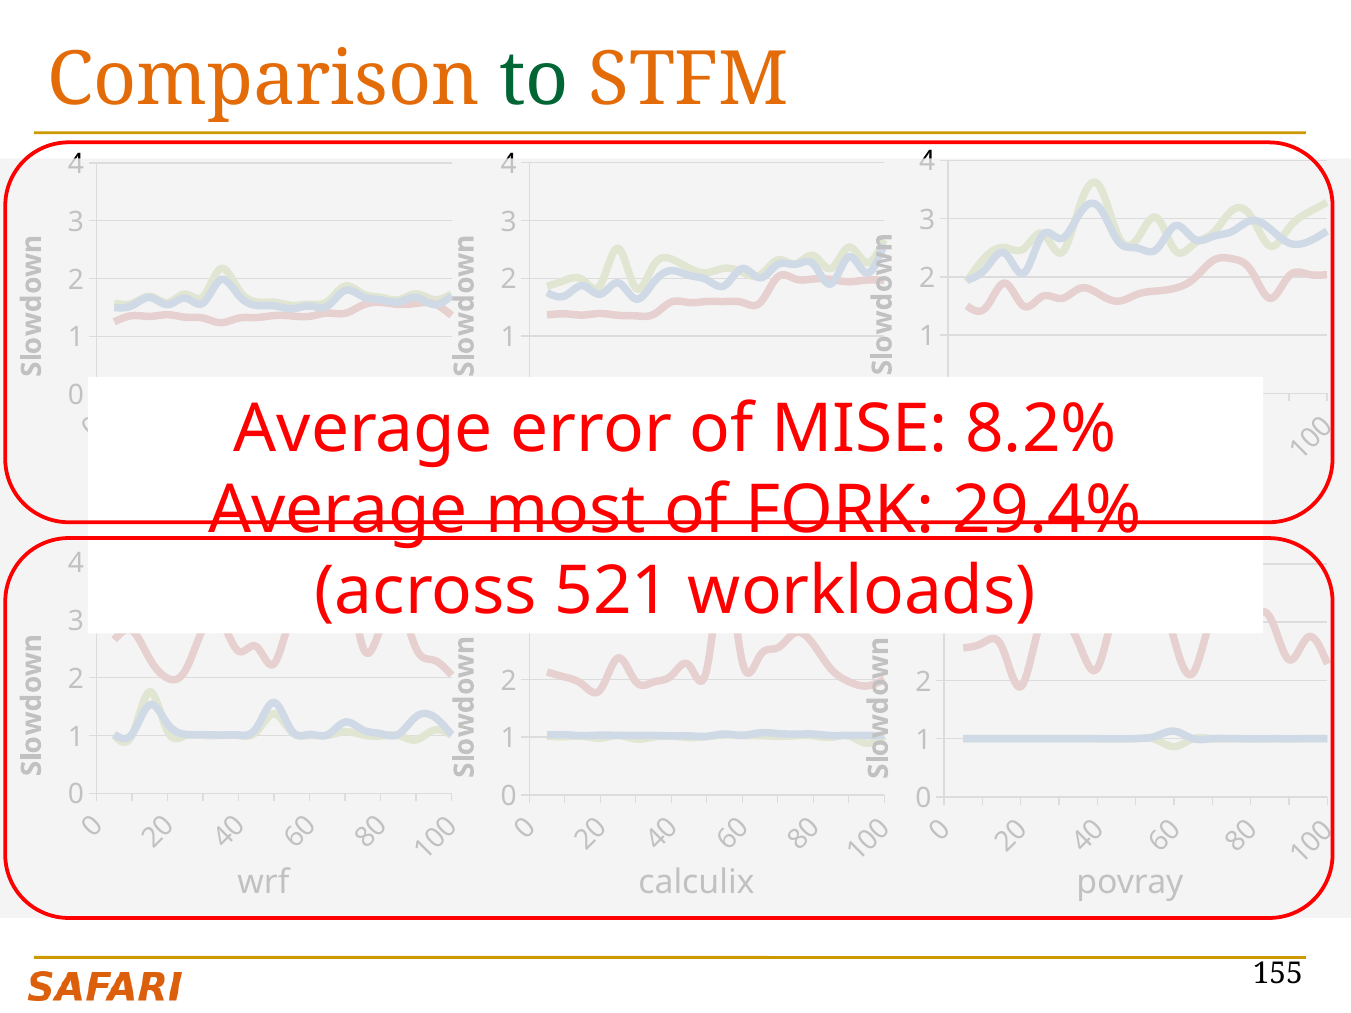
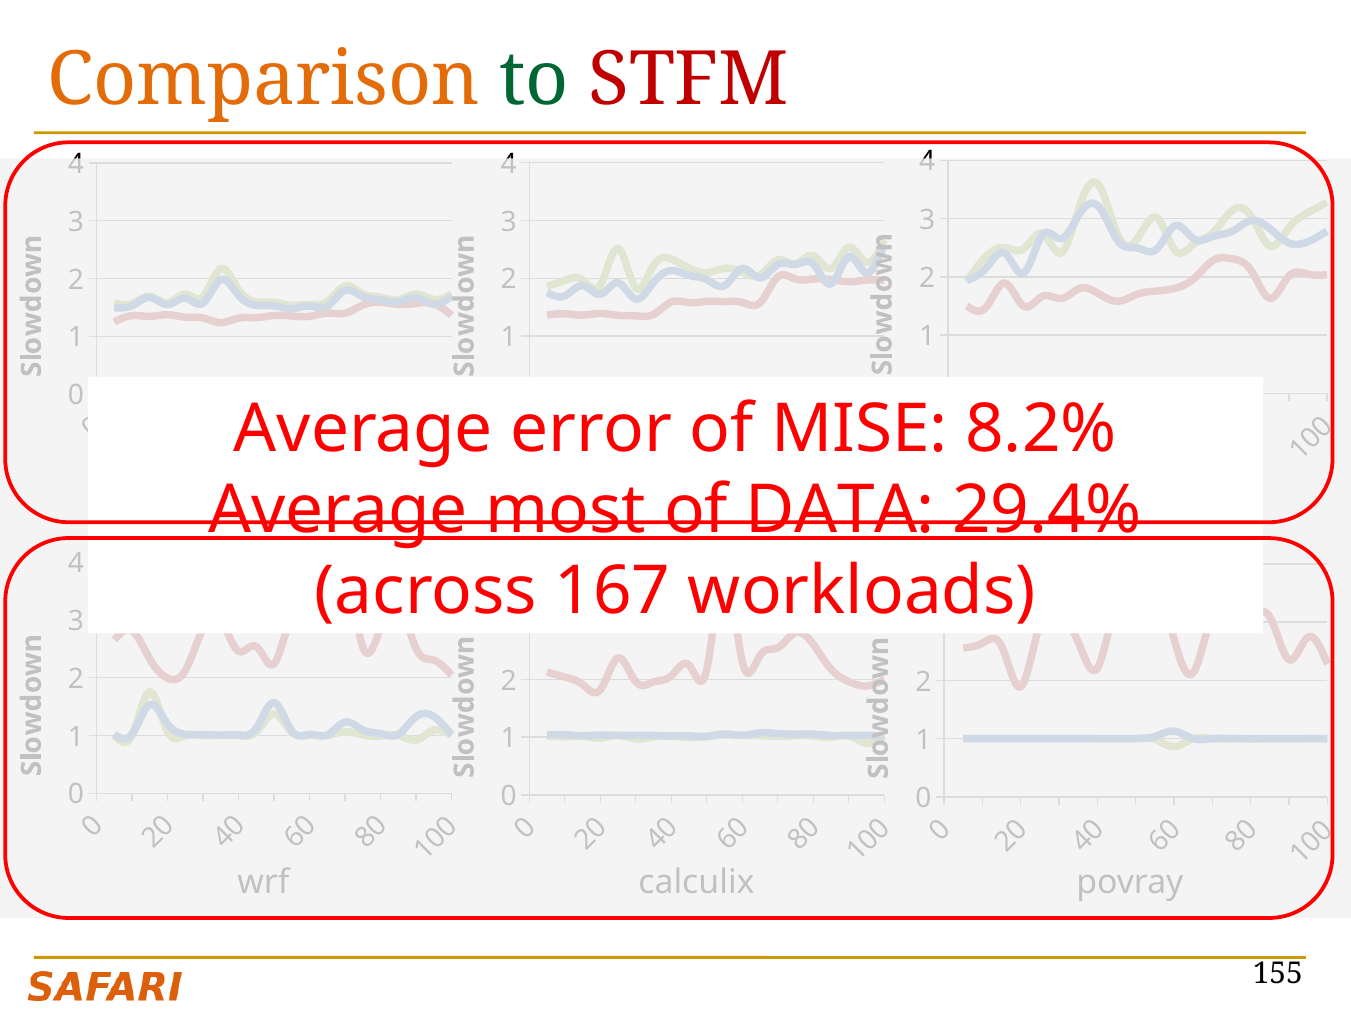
STFM colour: orange -> red
FORK: FORK -> DATA
521: 521 -> 167
